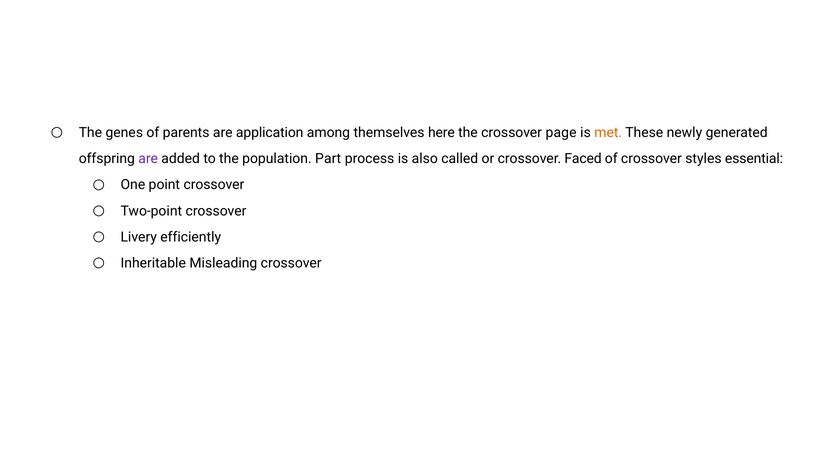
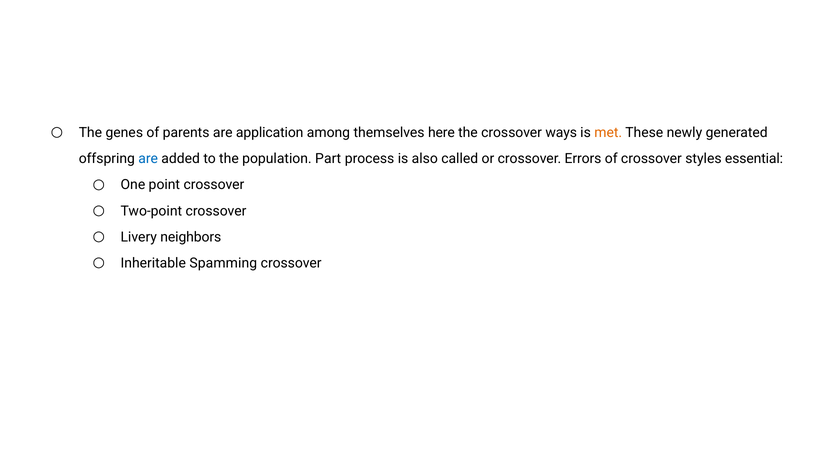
page: page -> ways
are at (148, 159) colour: purple -> blue
Faced: Faced -> Errors
efficiently: efficiently -> neighbors
Misleading: Misleading -> Spamming
